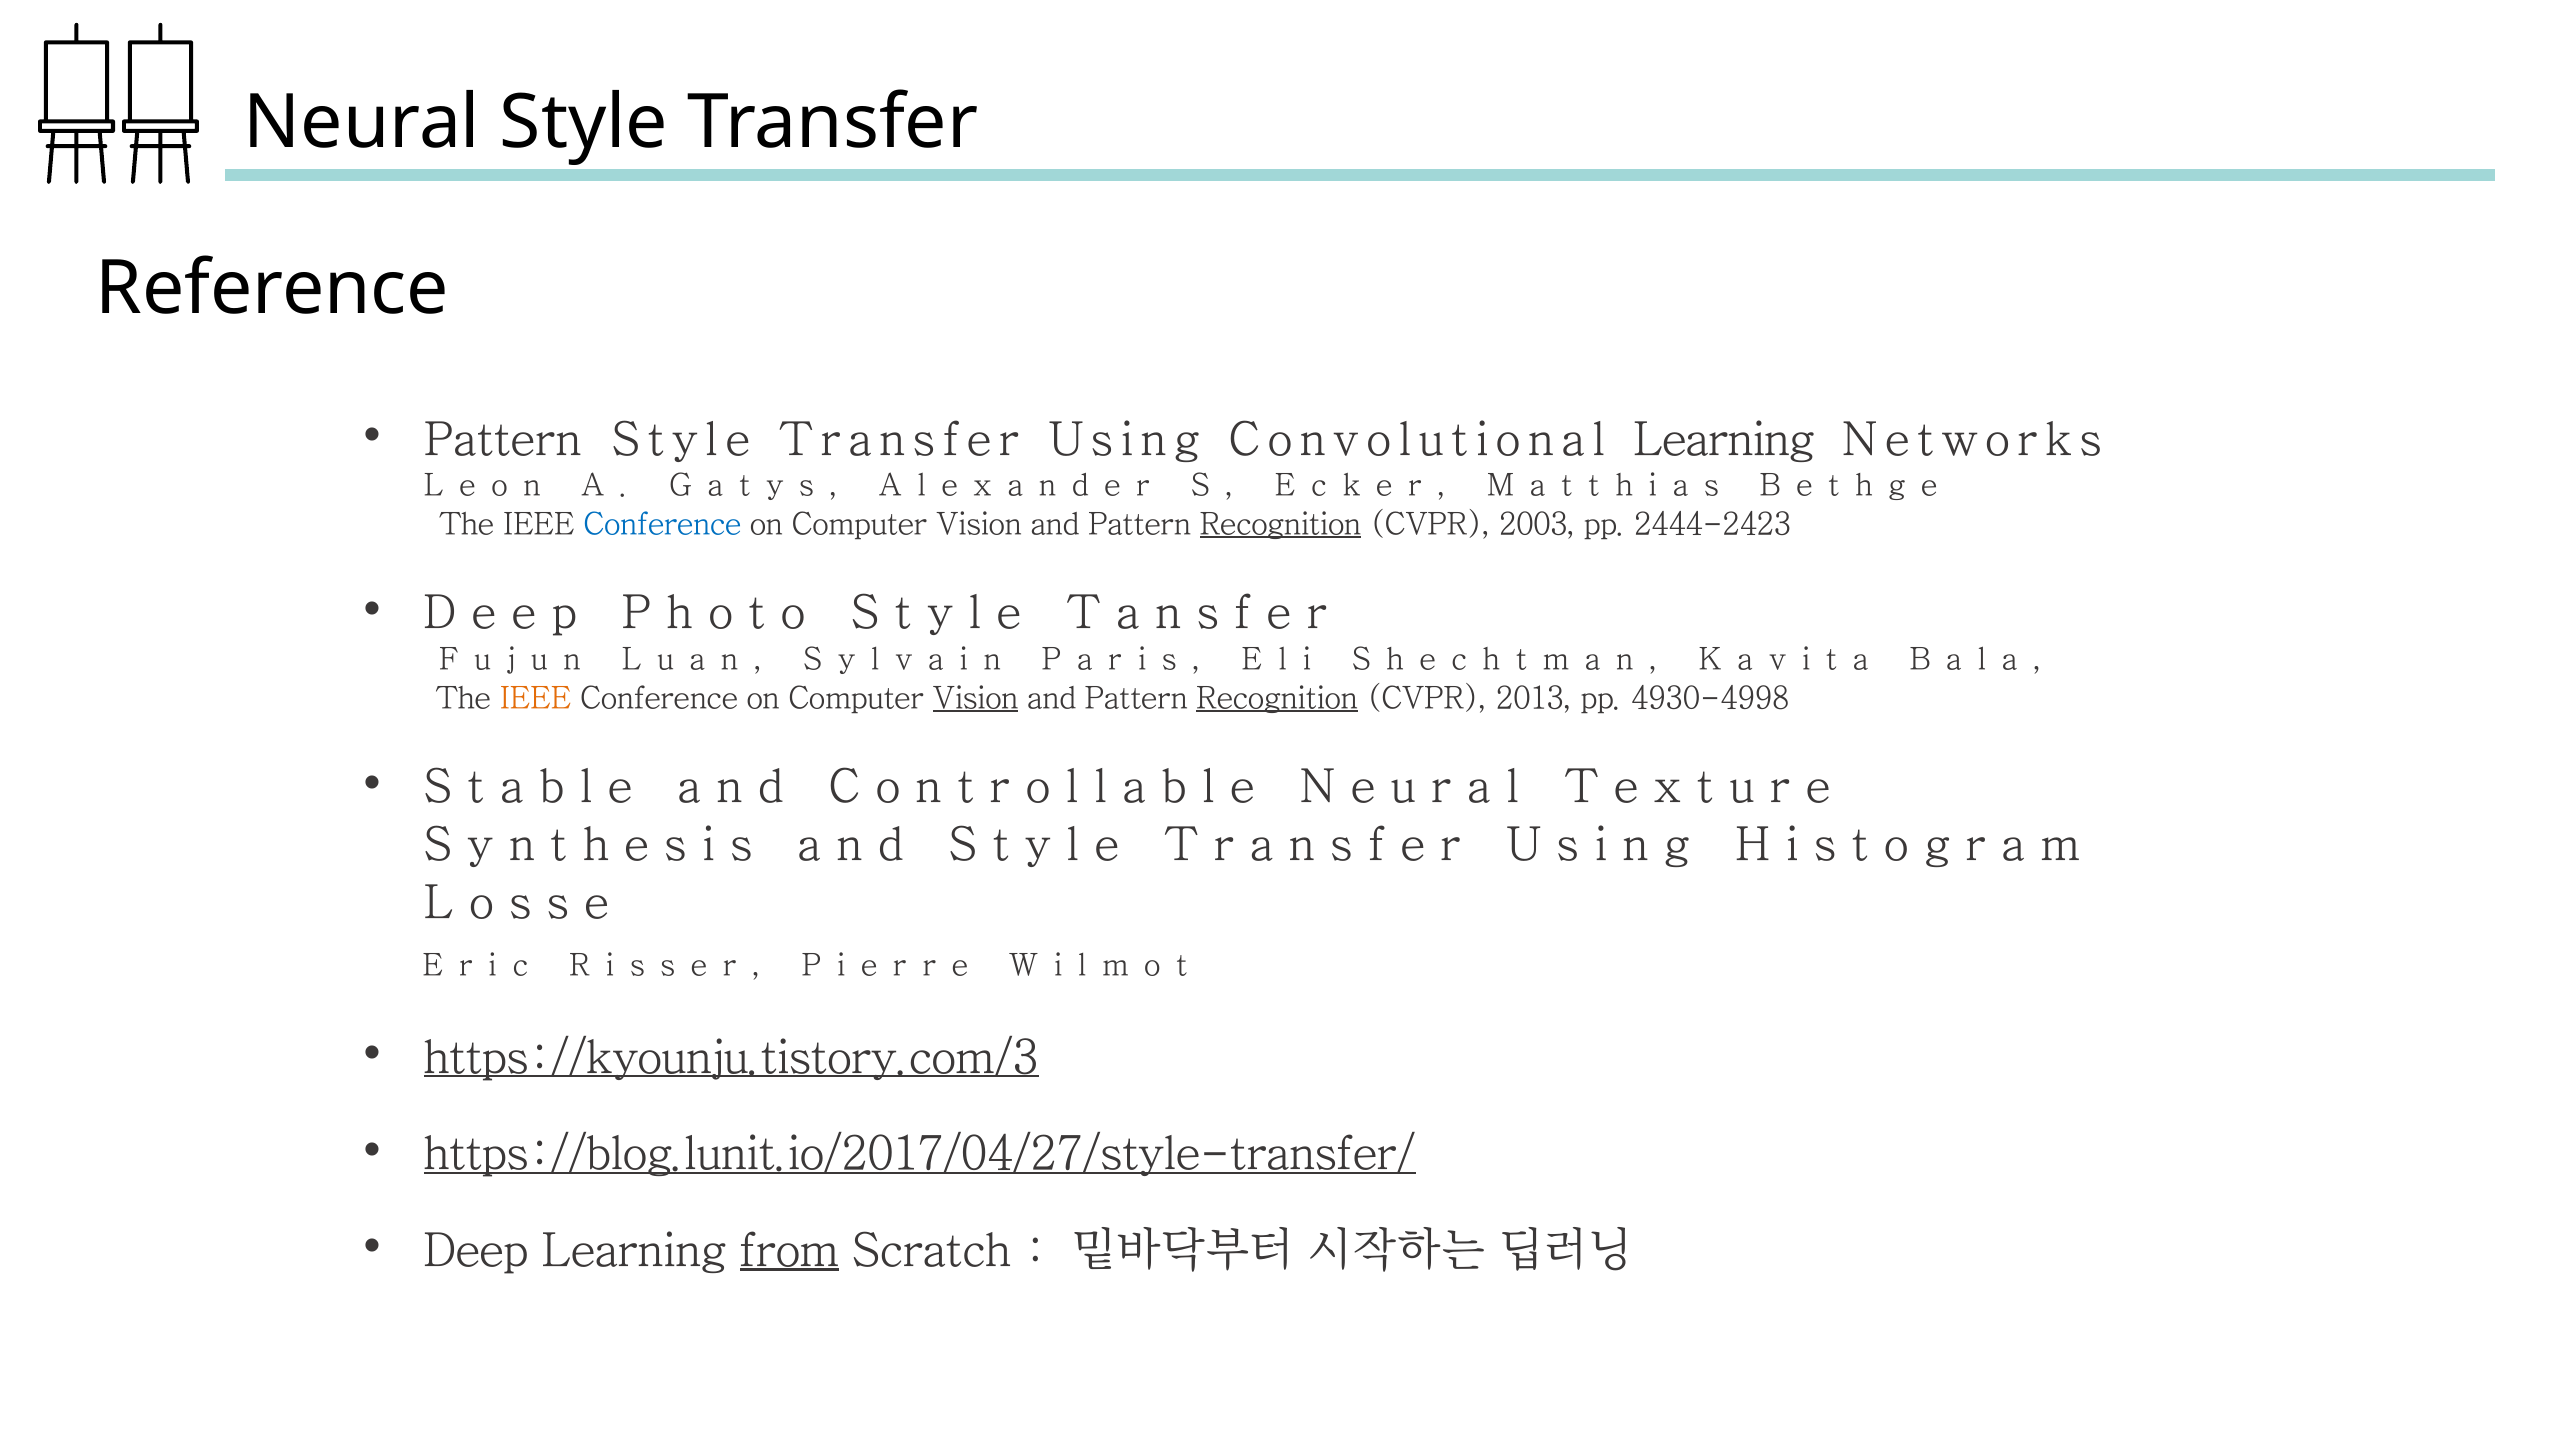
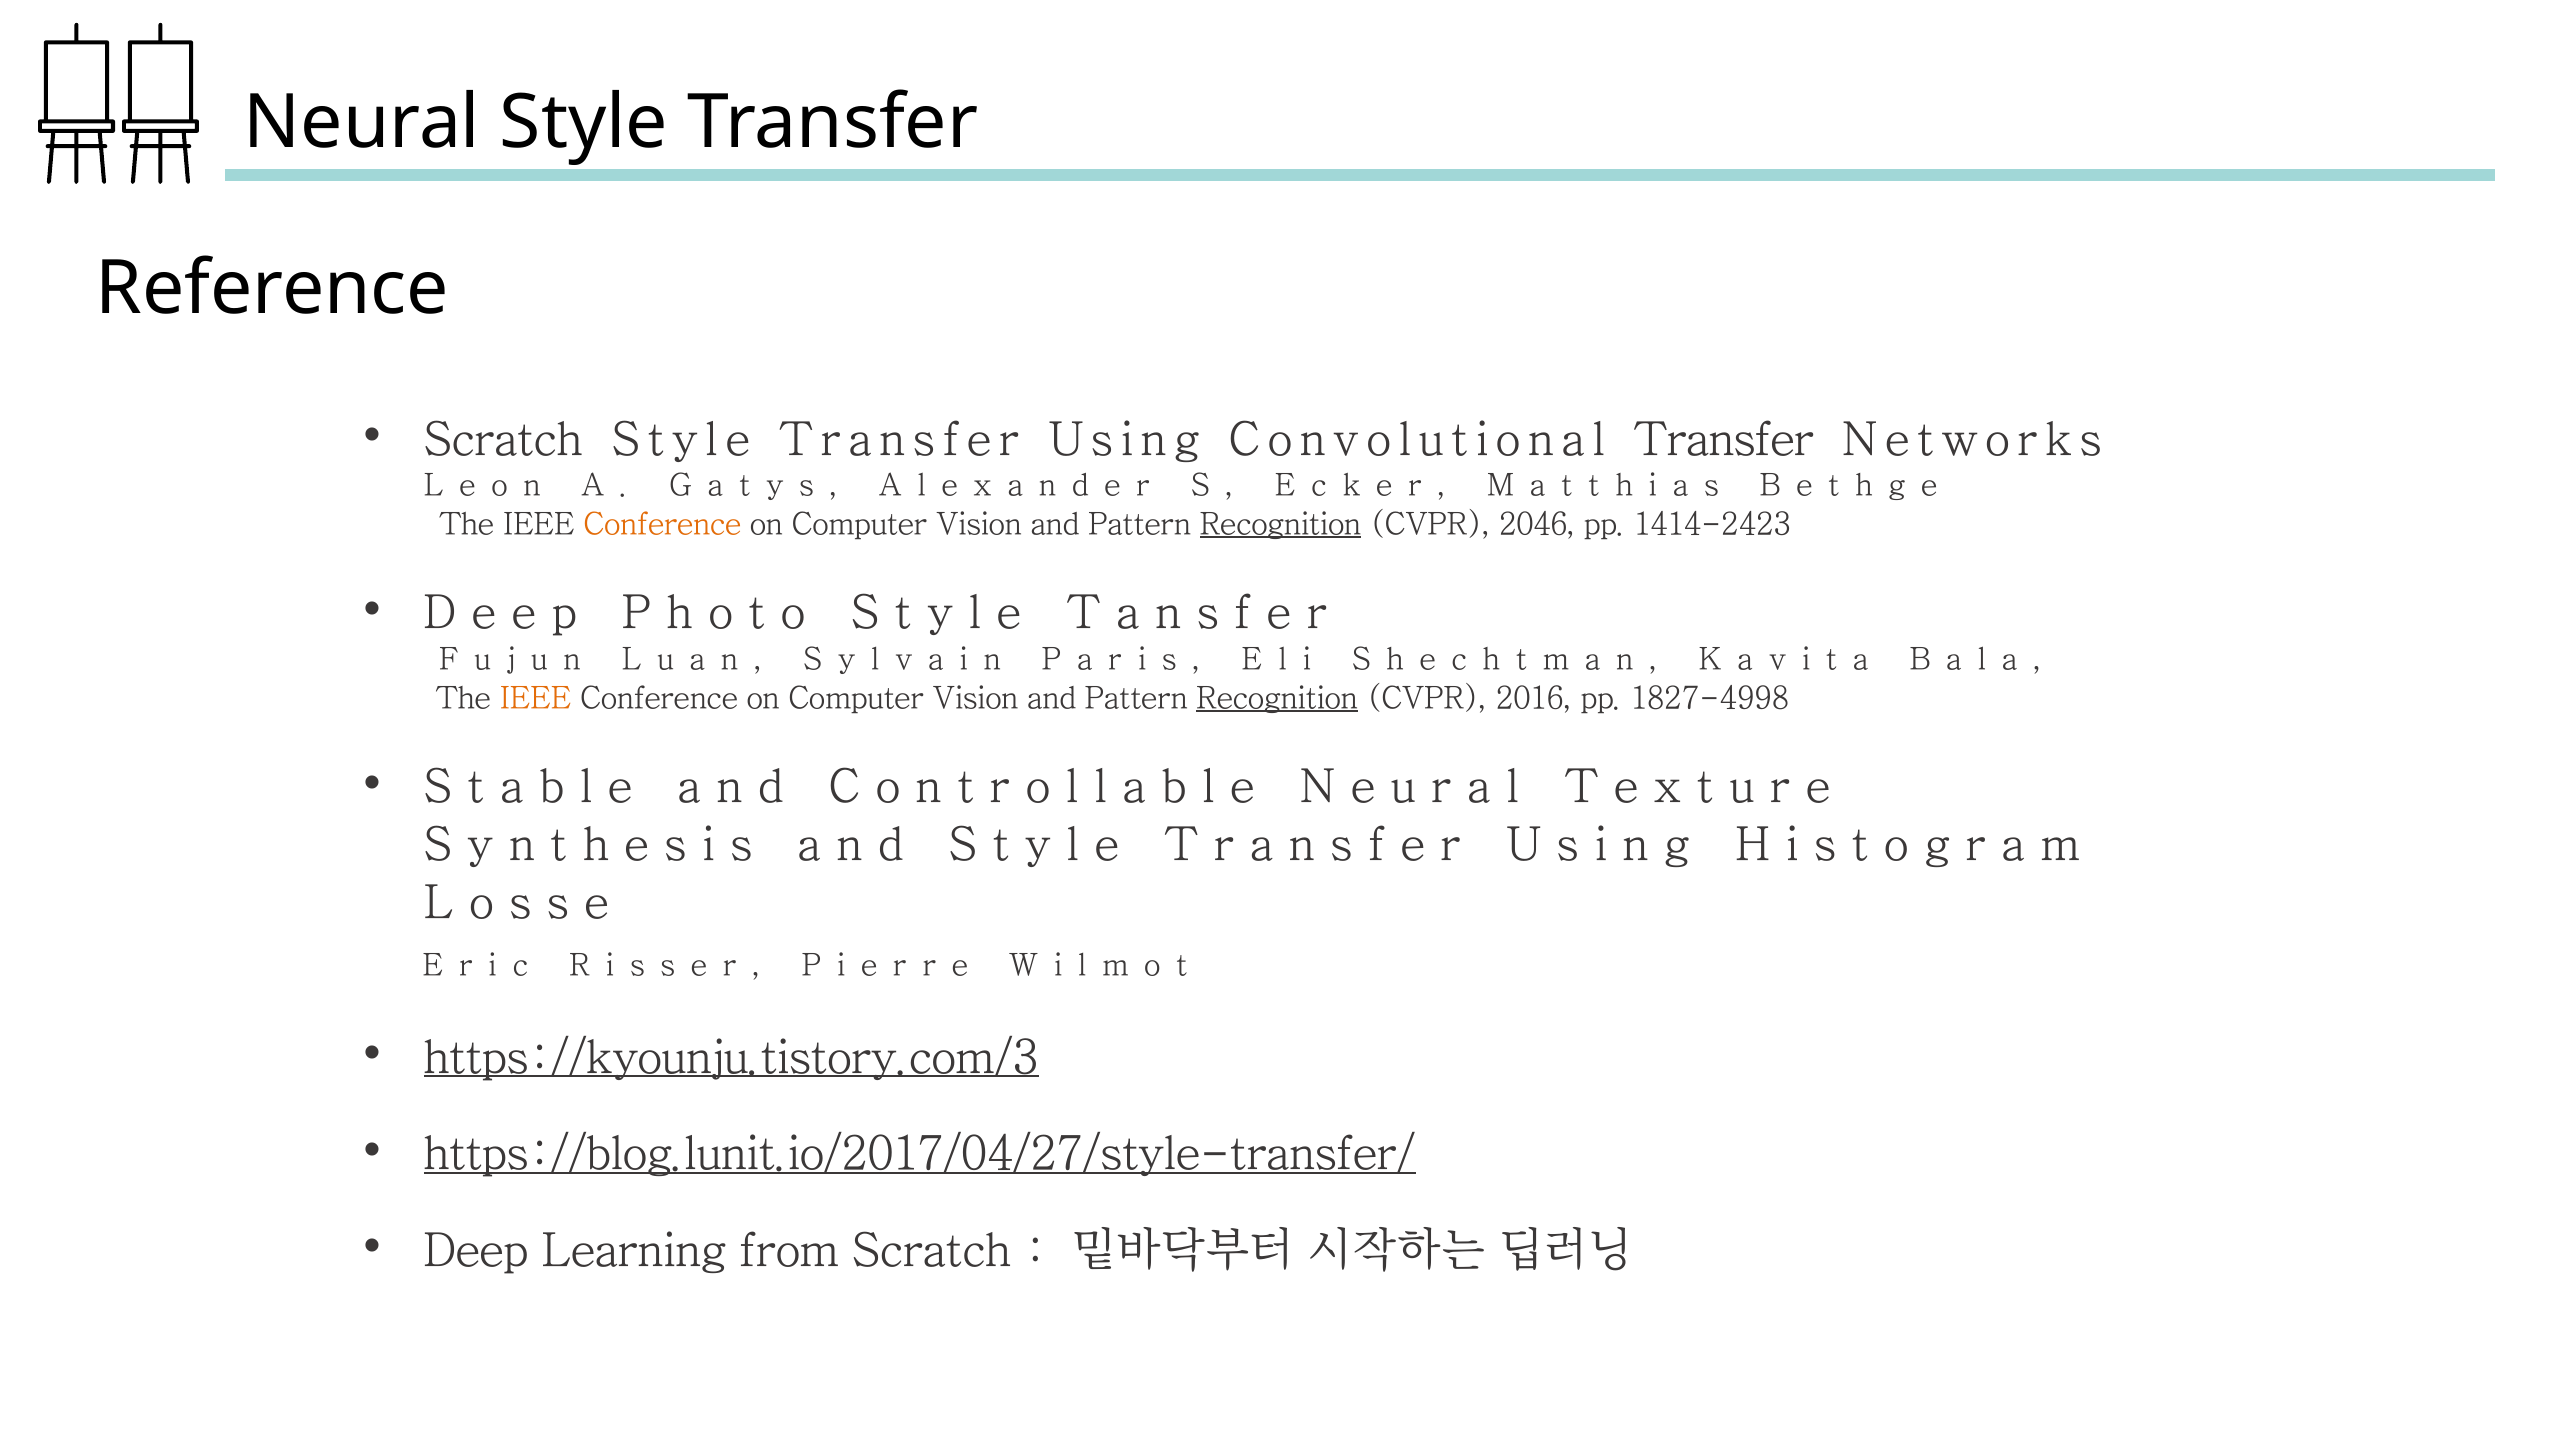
Pattern at (503, 437): Pattern -> Scratch
Convolutional Learning: Learning -> Transfer
Conference at (662, 523) colour: blue -> orange
2003: 2003 -> 2046
2444-2423: 2444-2423 -> 1414-2423
Vision at (976, 697) underline: present -> none
2013: 2013 -> 2016
4930-4998: 4930-4998 -> 1827-4998
from underline: present -> none
